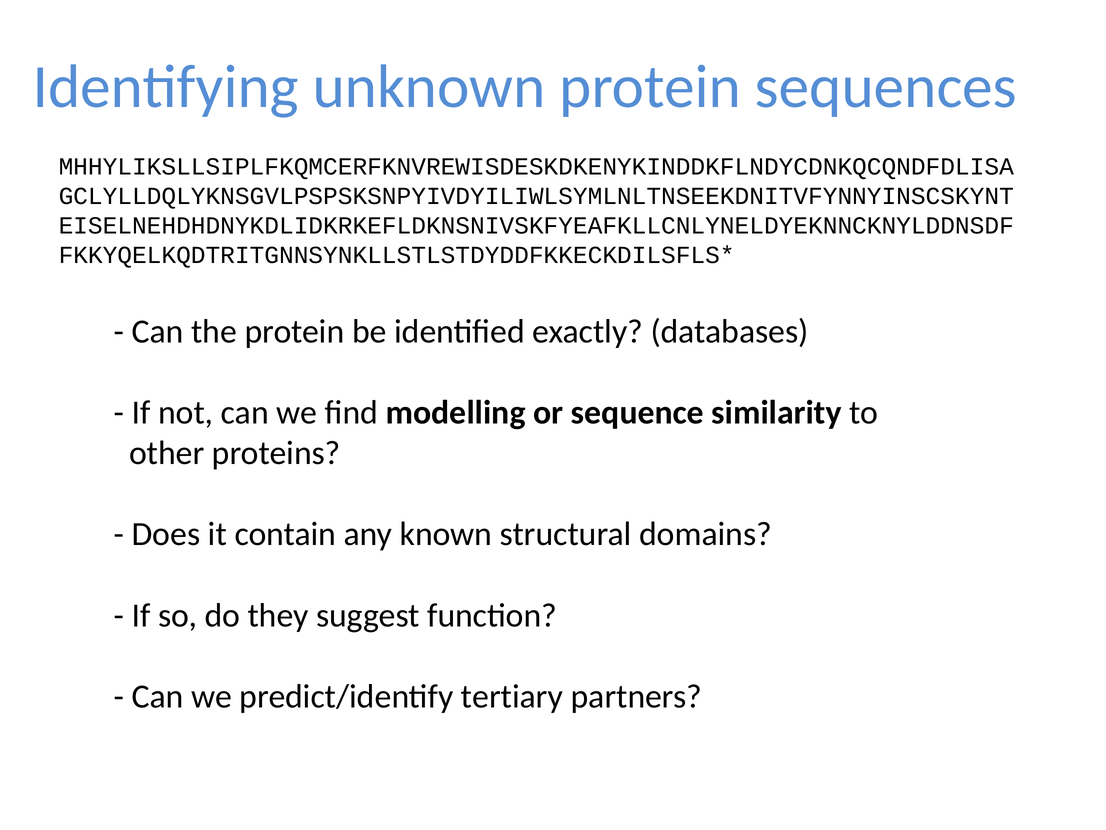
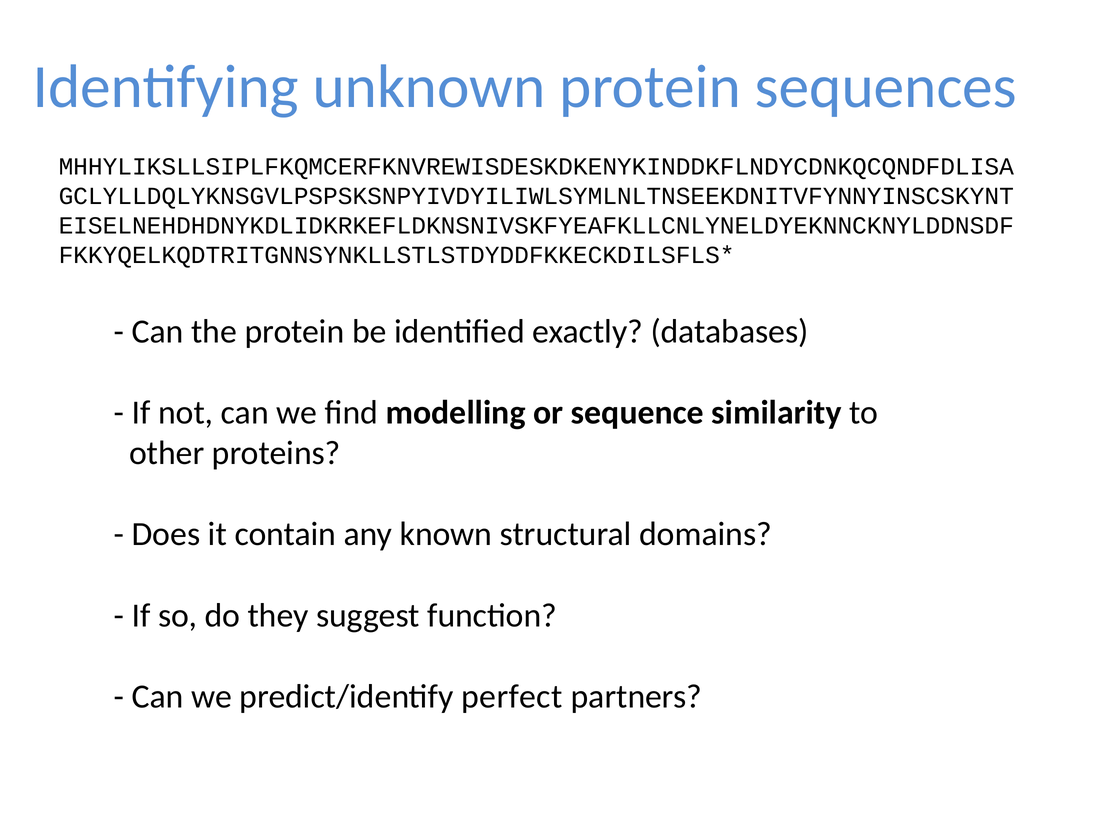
tertiary: tertiary -> perfect
